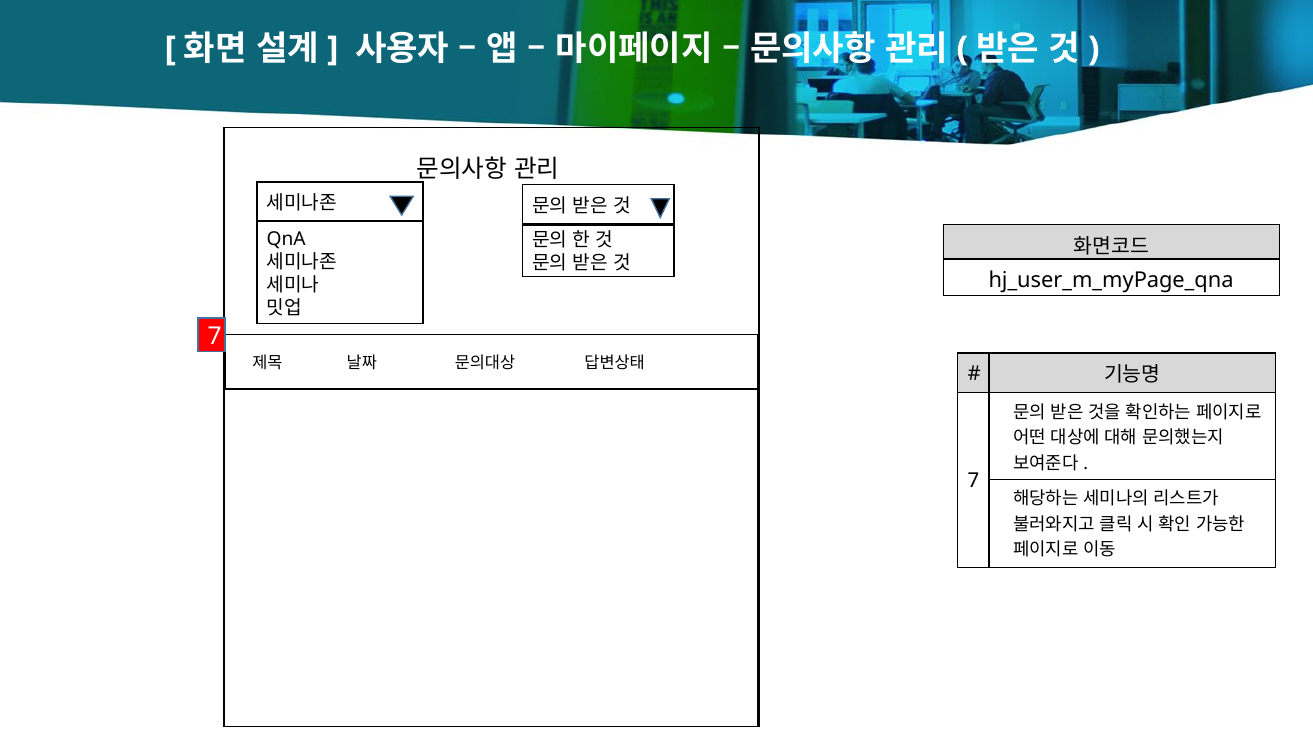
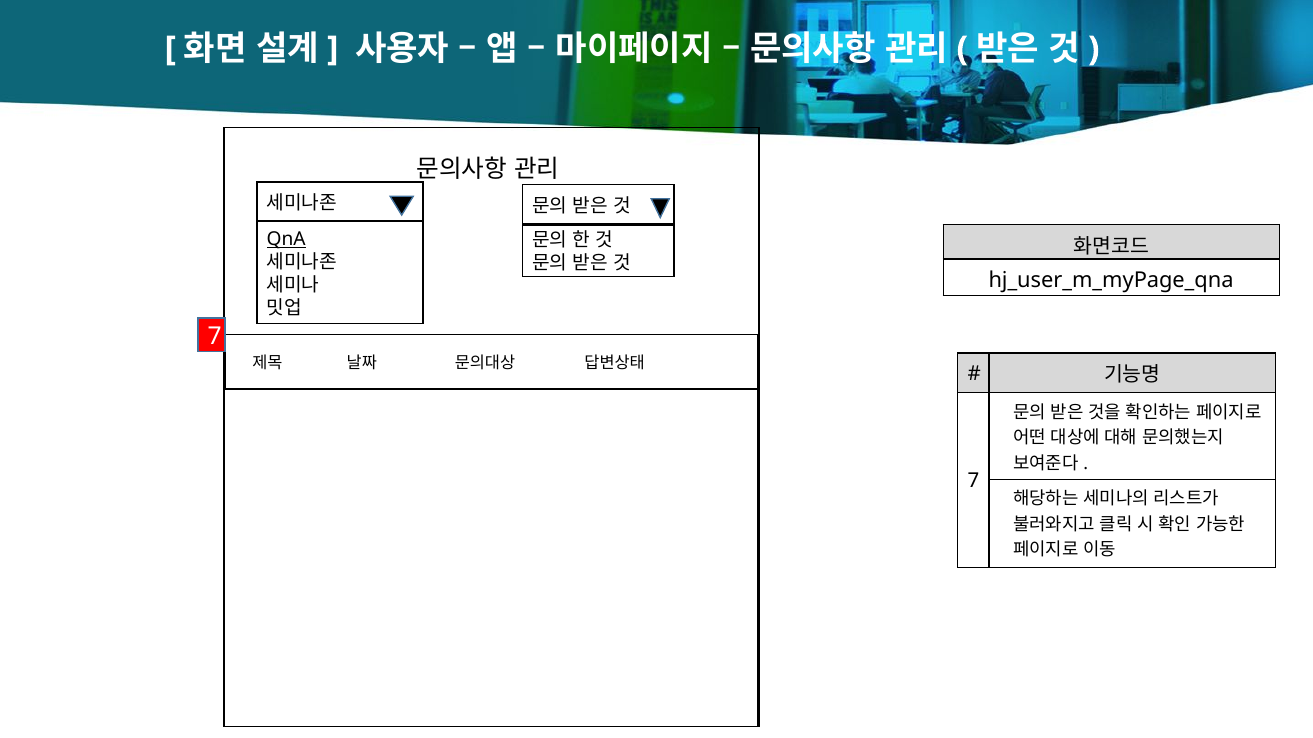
QnA underline: none -> present
